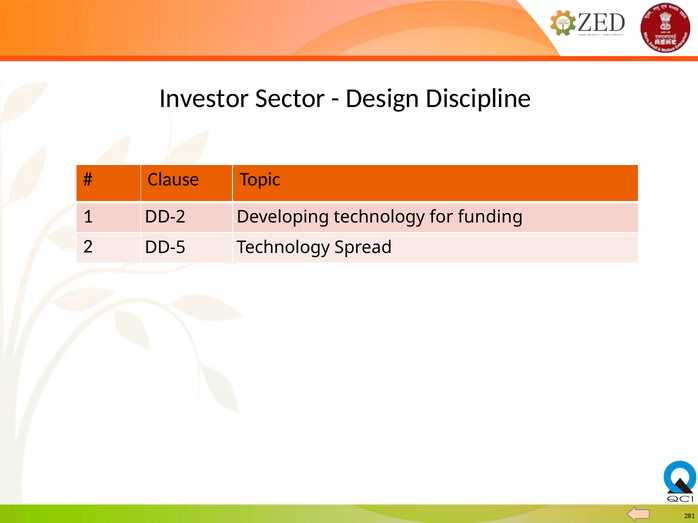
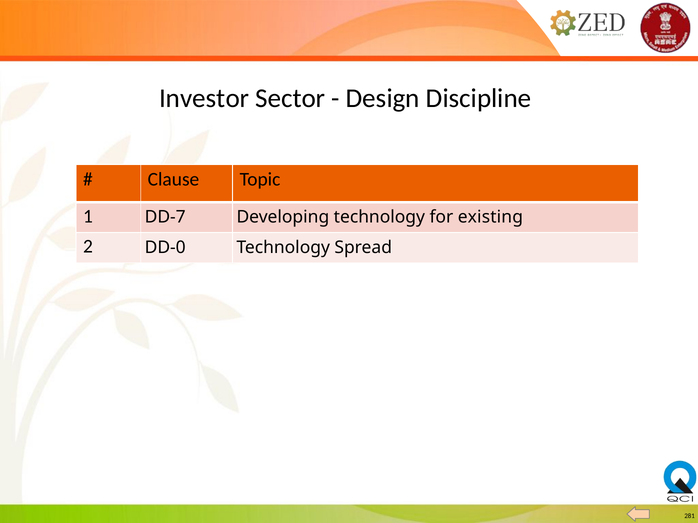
DD-2: DD-2 -> DD-7
funding: funding -> existing
DD-5: DD-5 -> DD-0
